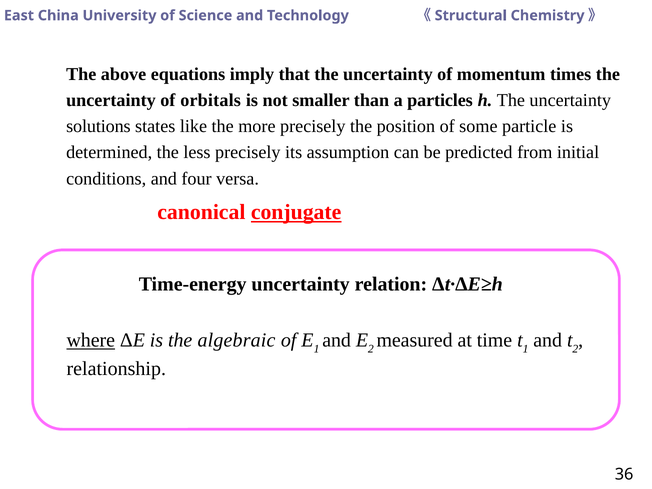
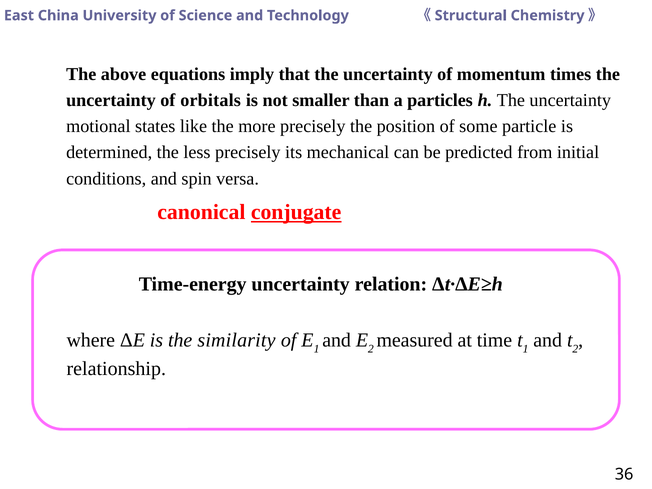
solutions: solutions -> motional
assumption: assumption -> mechanical
four: four -> spin
where underline: present -> none
algebraic: algebraic -> similarity
